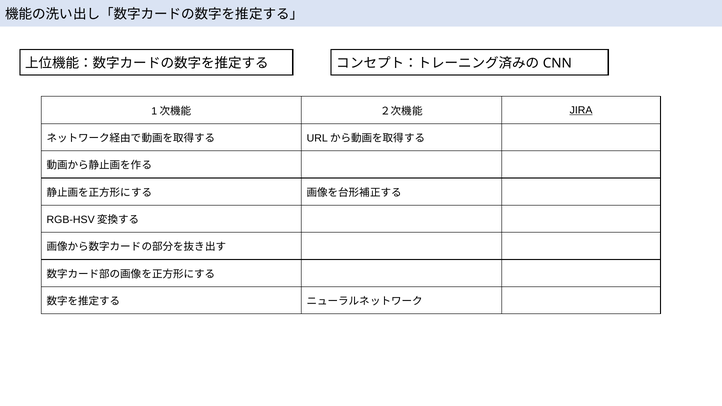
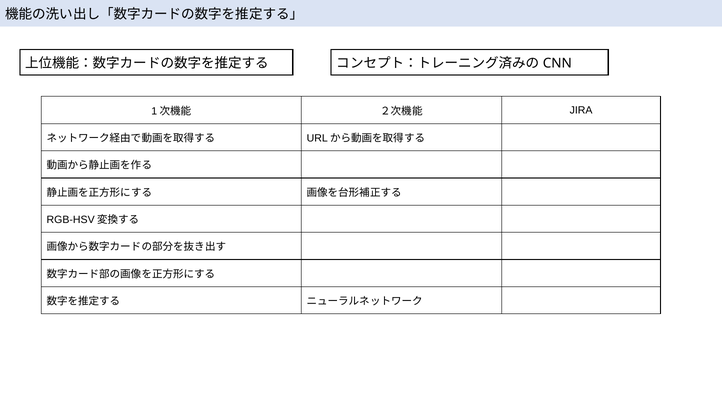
JIRA underline: present -> none
